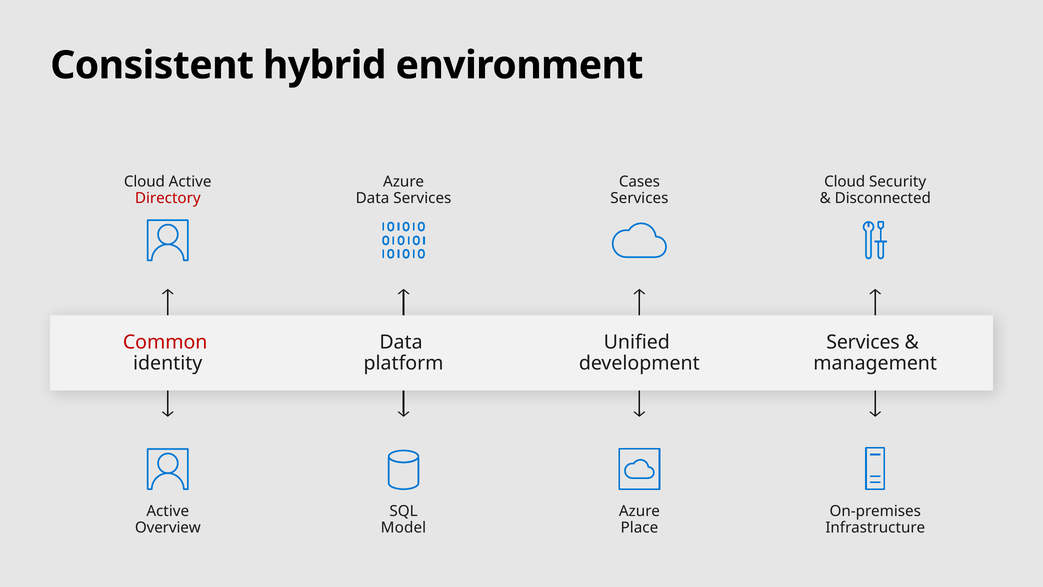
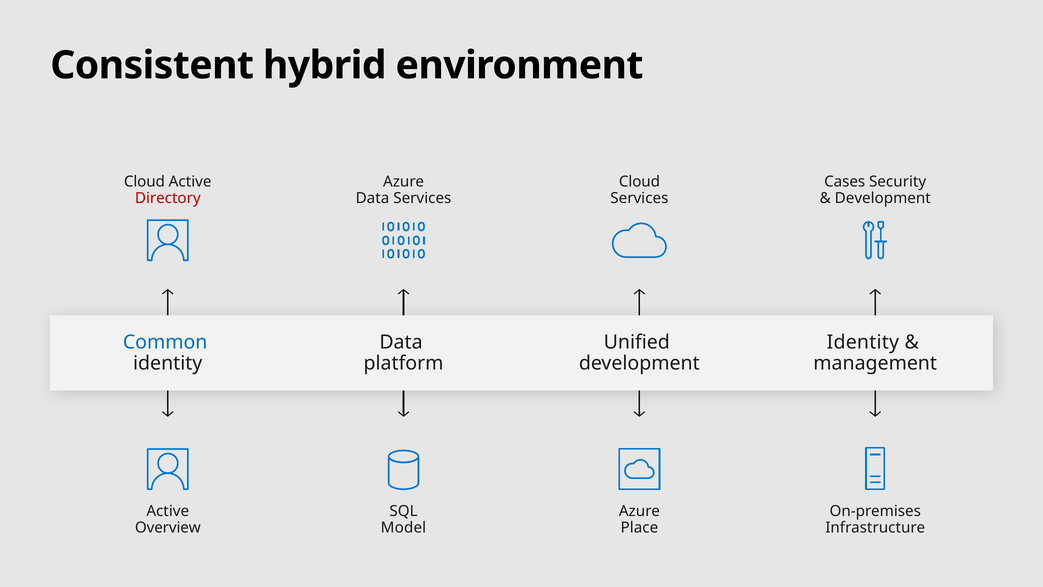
Cases at (639, 182): Cases -> Cloud
Cloud at (845, 182): Cloud -> Cases
Disconnected at (883, 198): Disconnected -> Development
Common colour: red -> blue
Services at (863, 342): Services -> Identity
